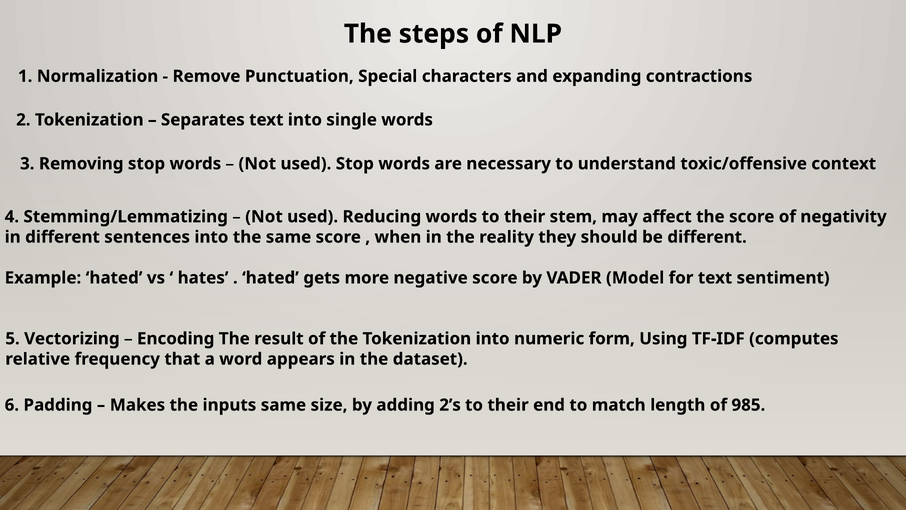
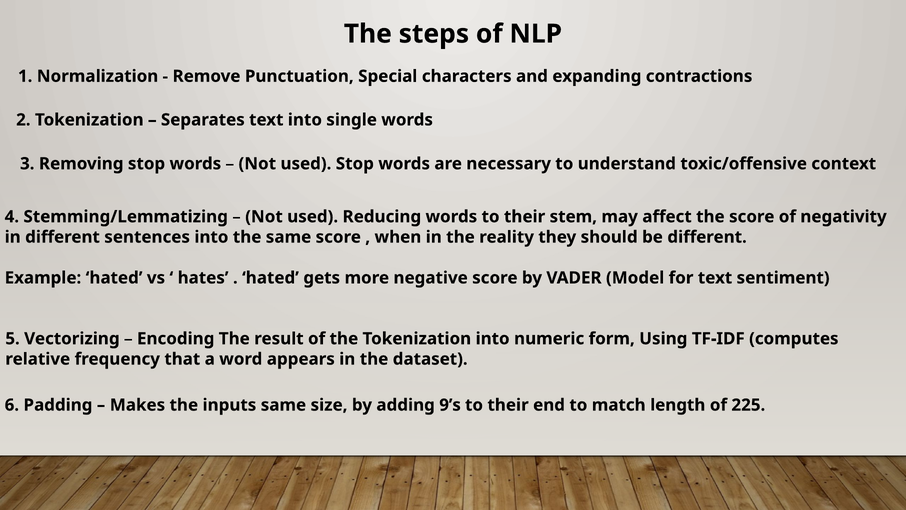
2’s: 2’s -> 9’s
985: 985 -> 225
